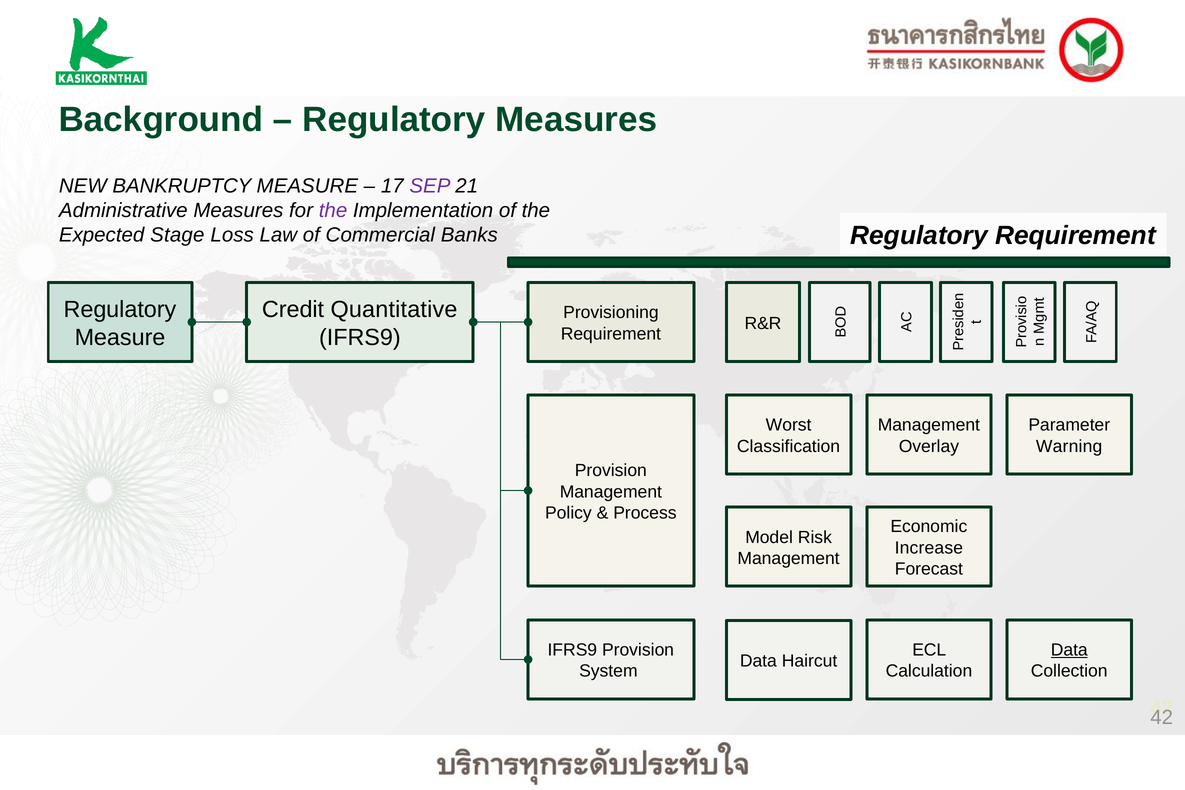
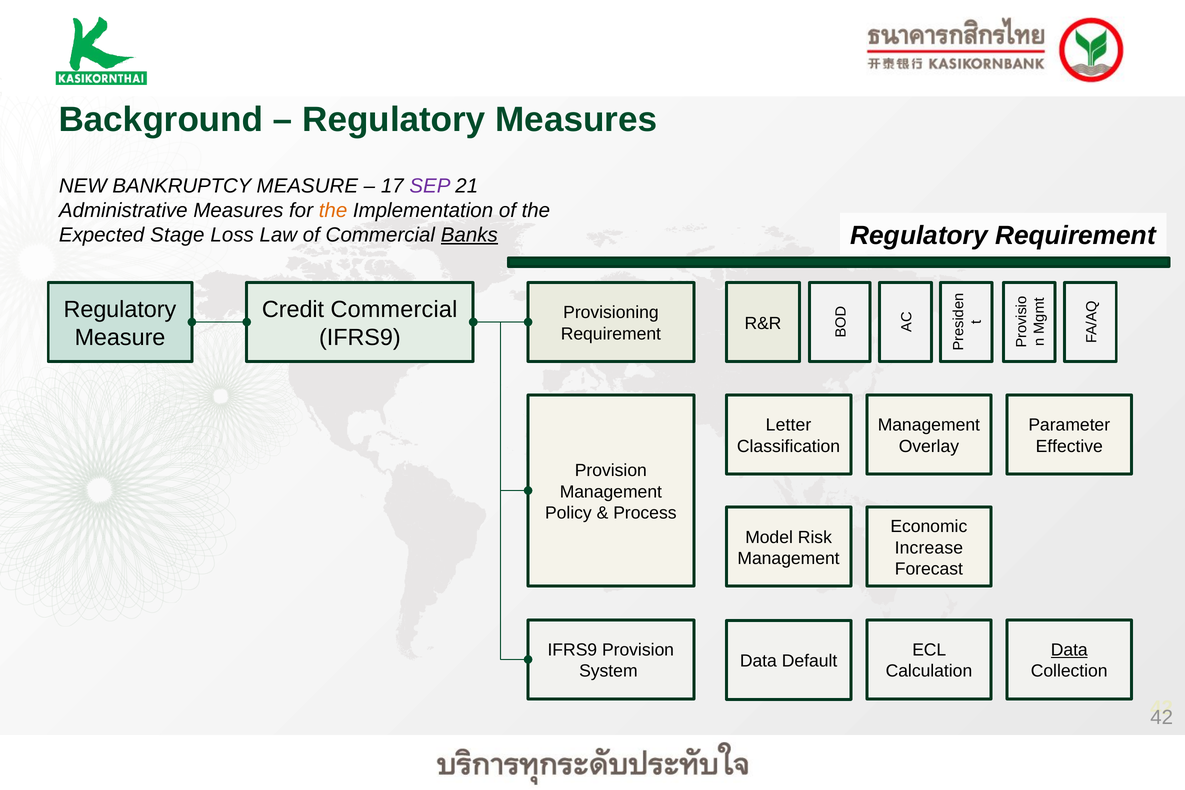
the at (333, 210) colour: purple -> orange
Banks underline: none -> present
Credit Quantitative: Quantitative -> Commercial
Worst: Worst -> Letter
Warning: Warning -> Effective
Haircut: Haircut -> Default
